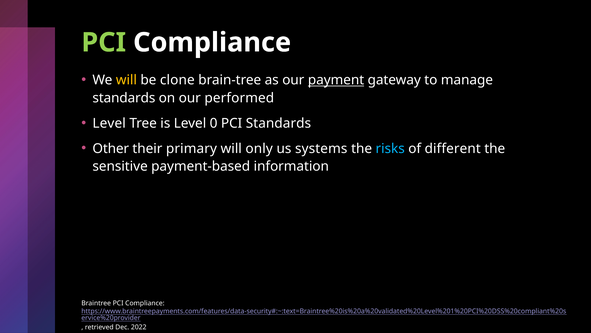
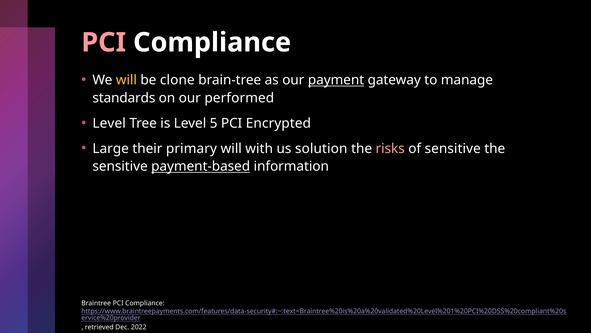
PCI at (104, 42) colour: light green -> pink
0: 0 -> 5
PCI Standards: Standards -> Encrypted
Other: Other -> Large
only: only -> with
systems: systems -> solution
risks colour: light blue -> pink
of different: different -> sensitive
payment-based underline: none -> present
